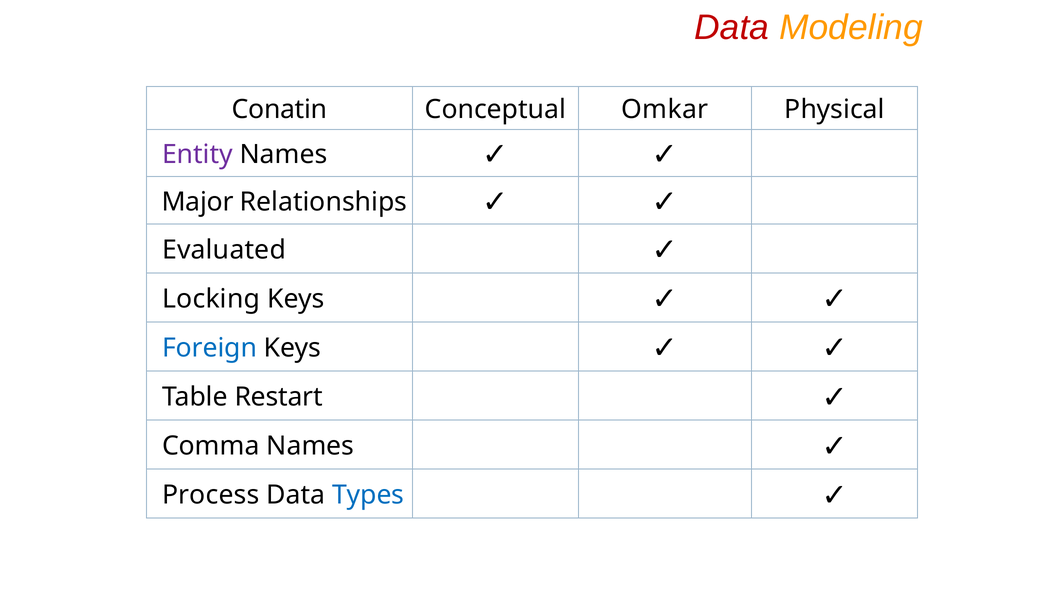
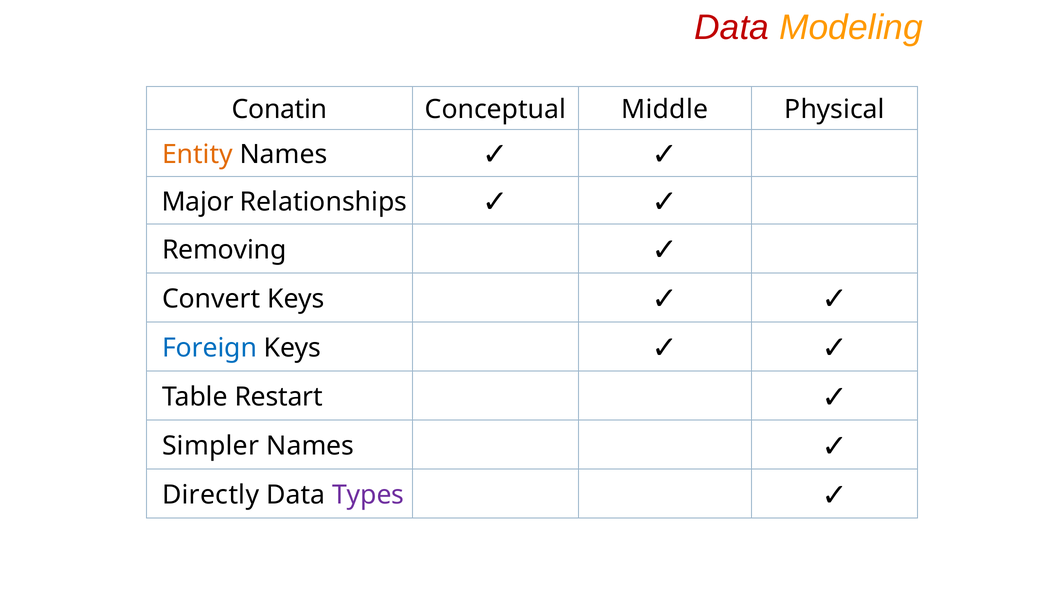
Omkar: Omkar -> Middle
Entity colour: purple -> orange
Evaluated: Evaluated -> Removing
Locking: Locking -> Convert
Comma: Comma -> Simpler
Process: Process -> Directly
Types colour: blue -> purple
